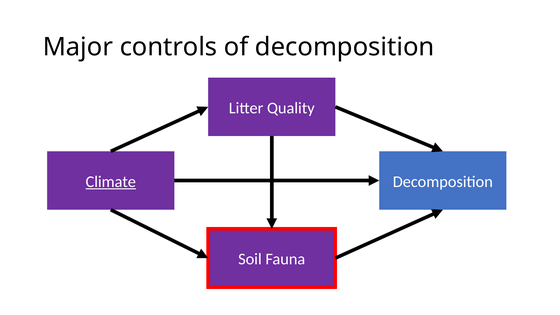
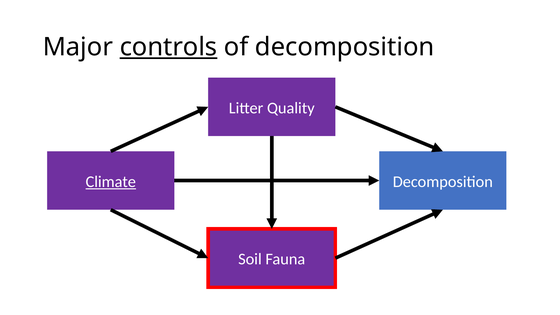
controls underline: none -> present
